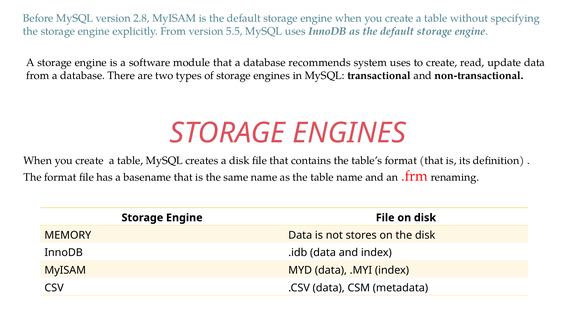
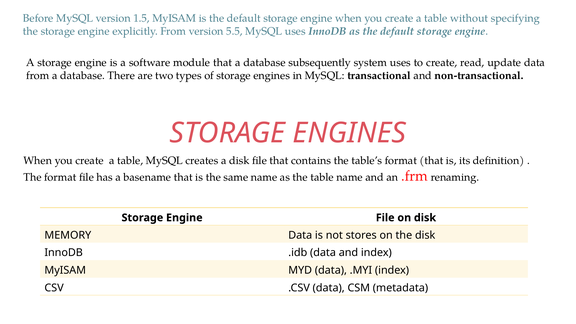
2.8: 2.8 -> 1.5
recommends: recommends -> subsequently
